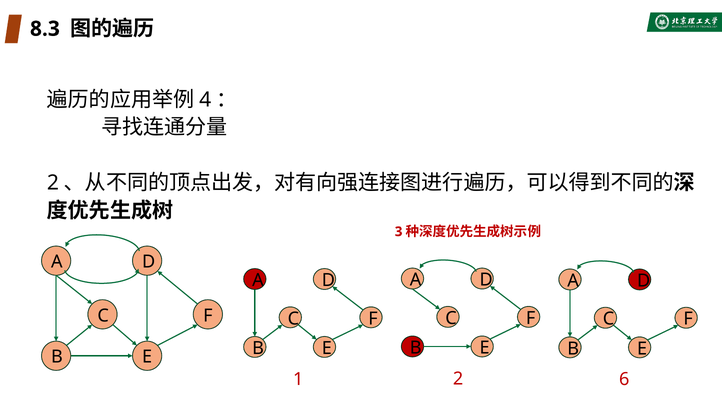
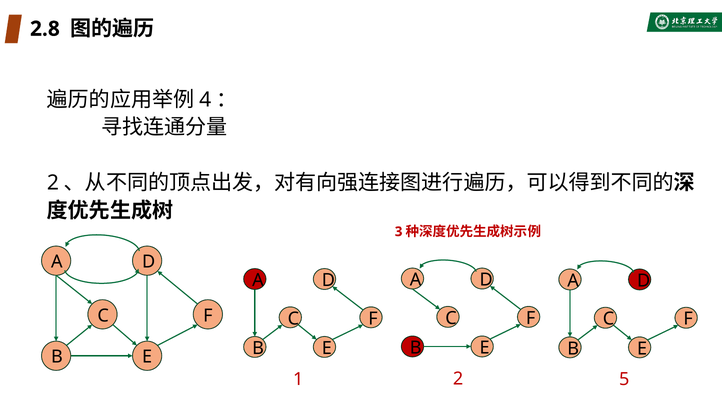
8.3: 8.3 -> 2.8
6: 6 -> 5
